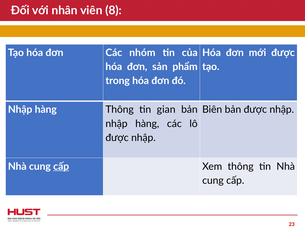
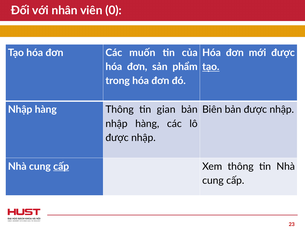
8: 8 -> 0
nhóm: nhóm -> muốn
tạo at (211, 67) underline: none -> present
